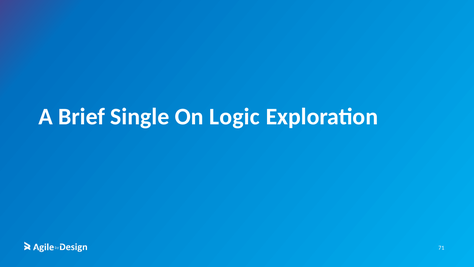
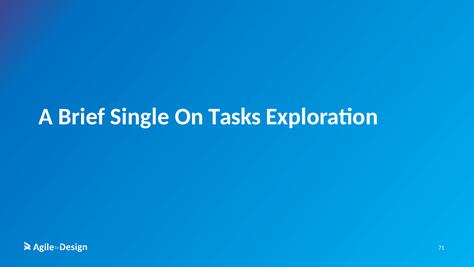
Logic: Logic -> Tasks
